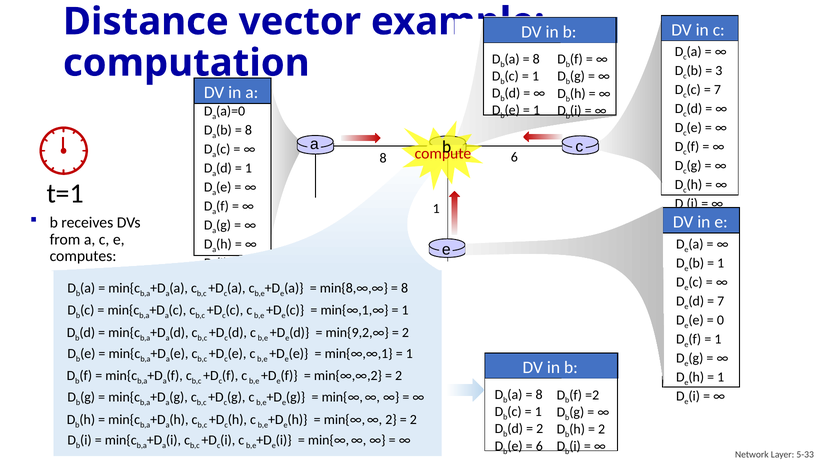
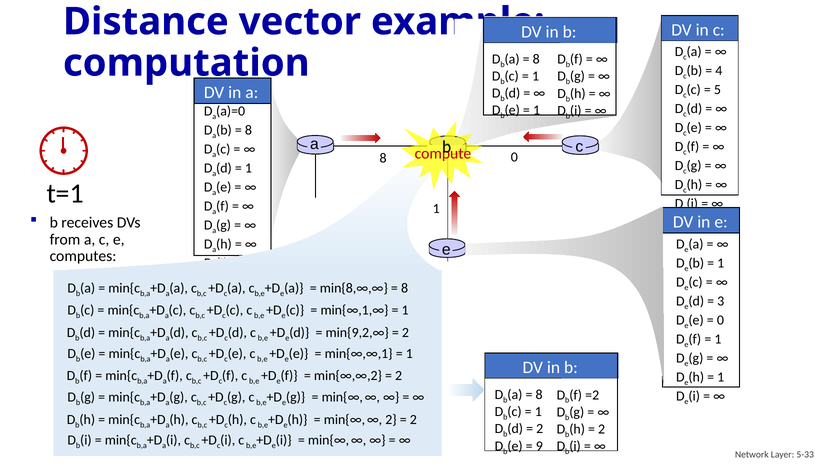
3: 3 -> 4
7 at (718, 90): 7 -> 5
6 at (514, 157): 6 -> 0
7 at (721, 301): 7 -> 3
6 at (539, 446): 6 -> 9
